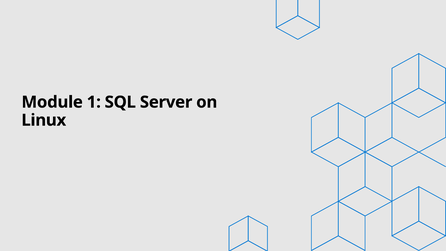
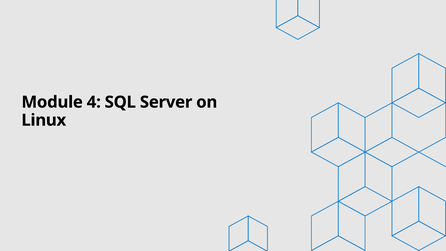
1: 1 -> 4
